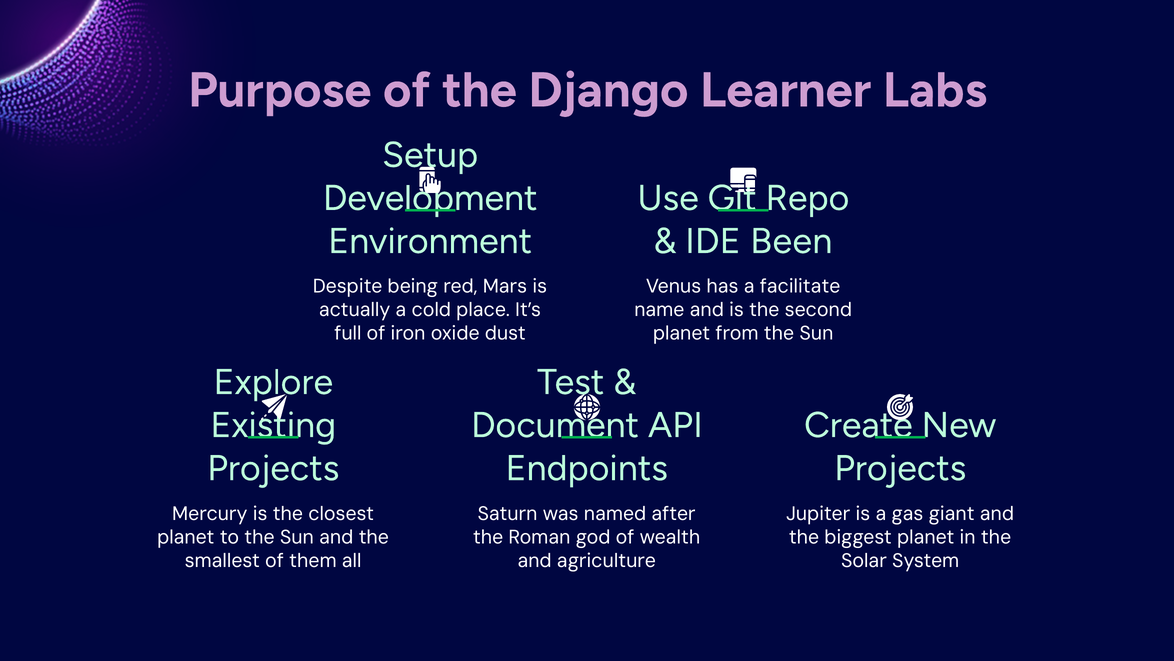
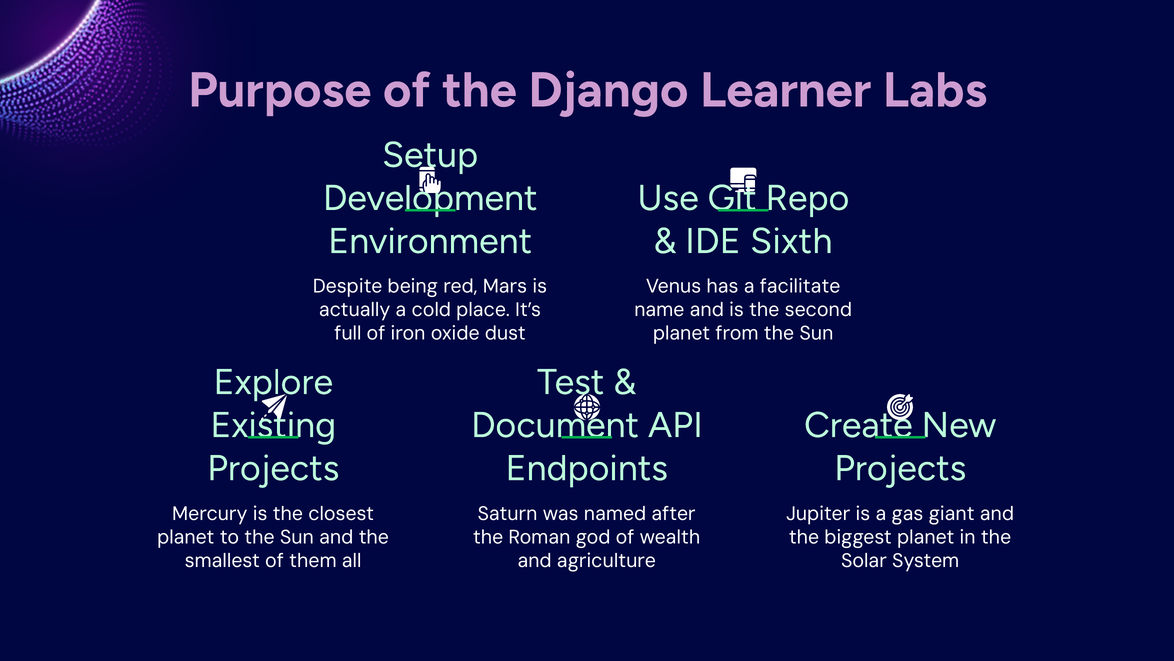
Been: Been -> Sixth
